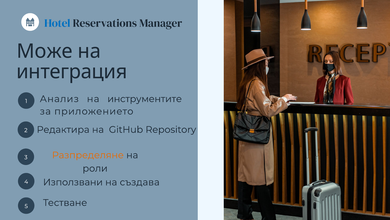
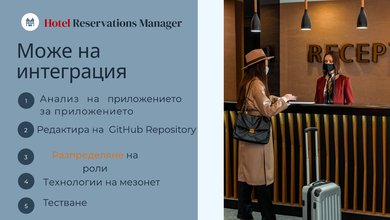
Hotel colour: blue -> red
на инструментите: инструментите -> приложението
Използвани: Използвани -> Технологии
създава: създава -> мезонет
